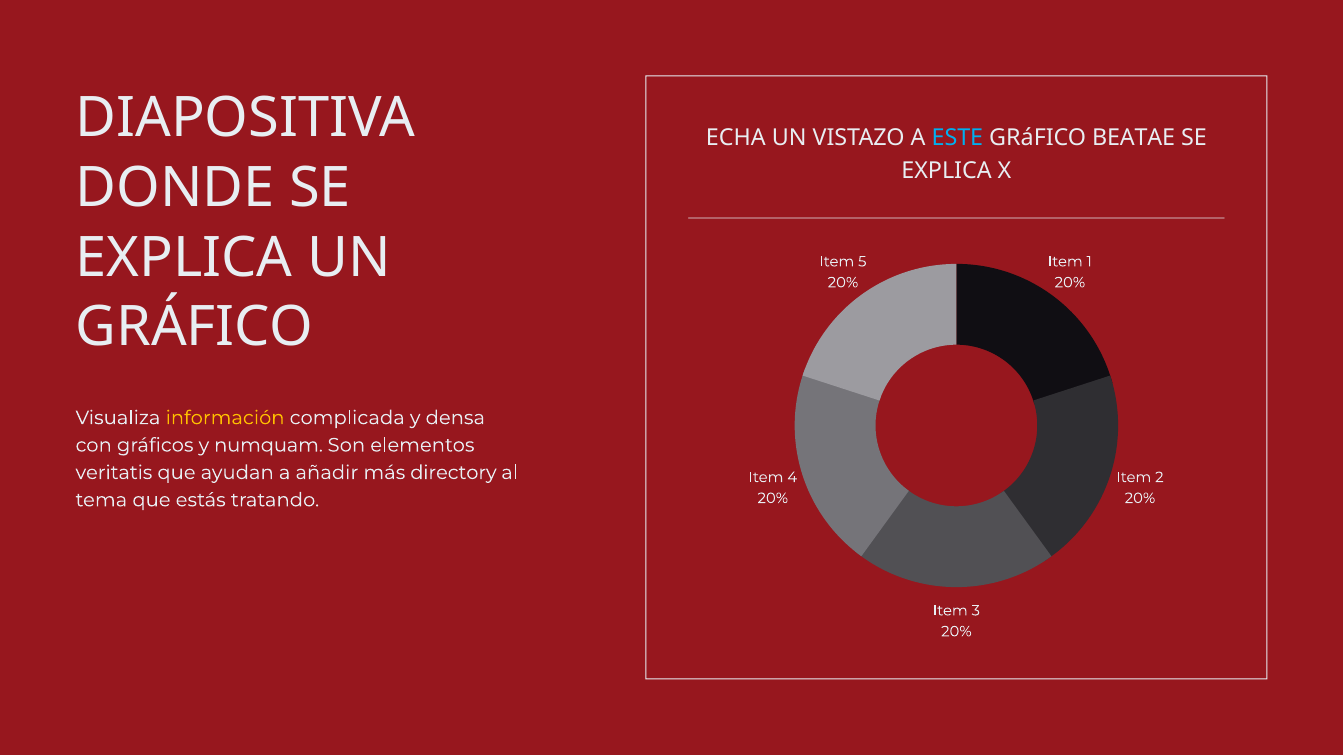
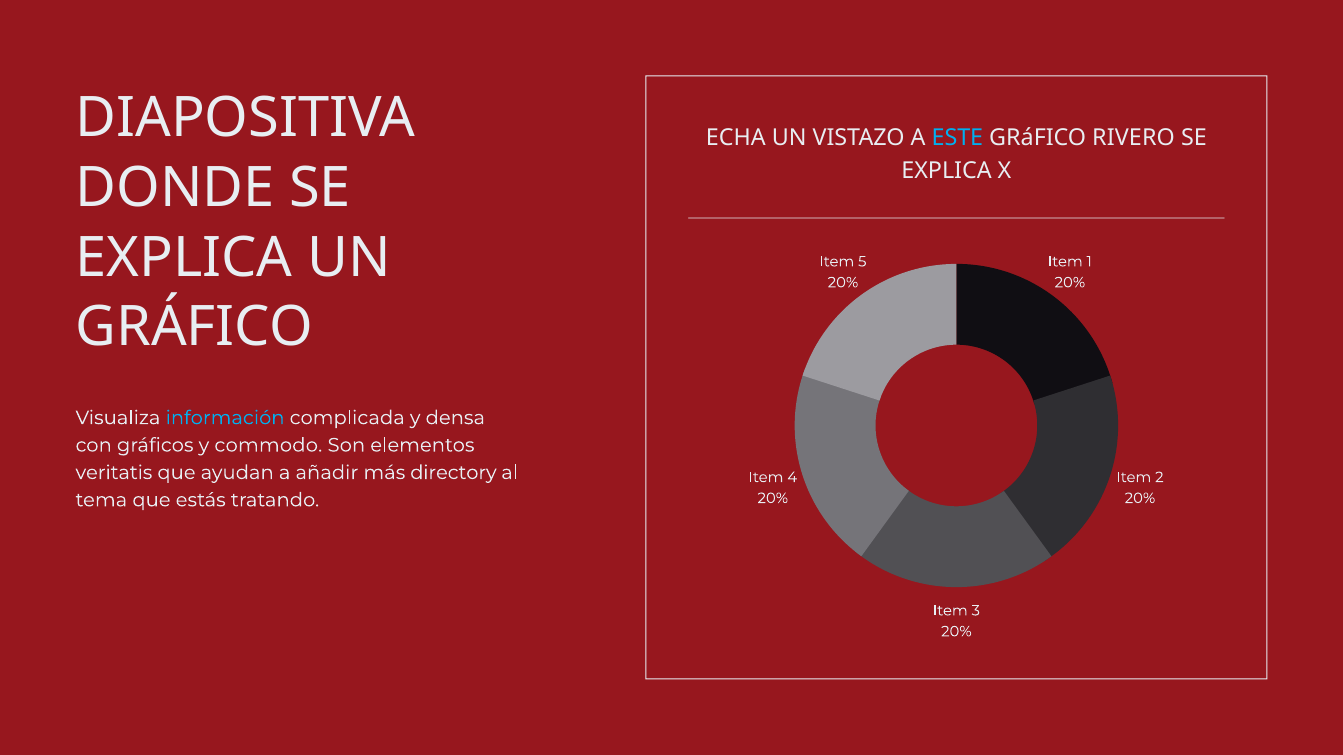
BEATAE: BEATAE -> RIVERO
información colour: yellow -> light blue
numquam: numquam -> commodo
